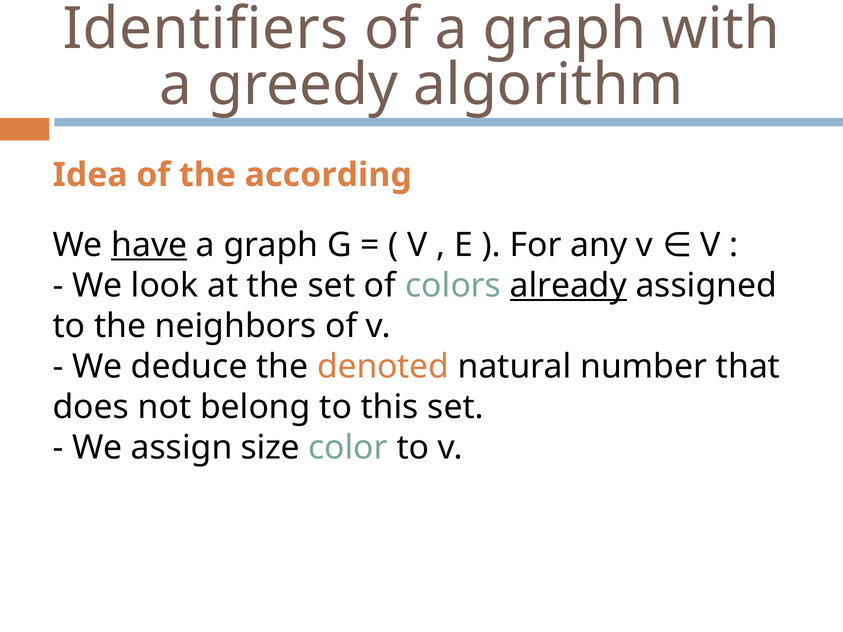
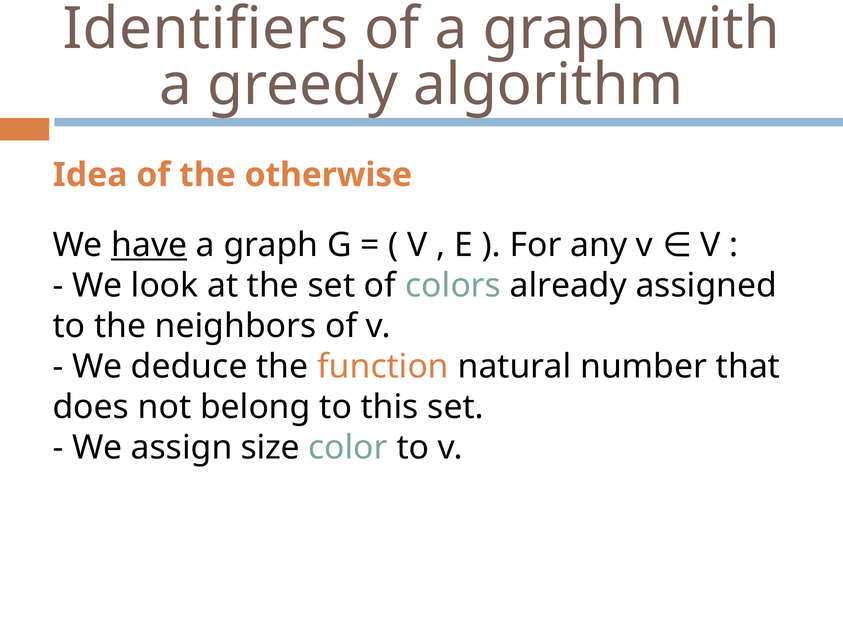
according: according -> otherwise
already underline: present -> none
denoted: denoted -> function
